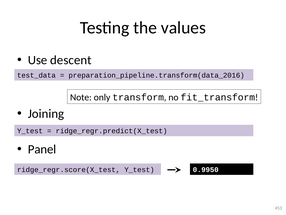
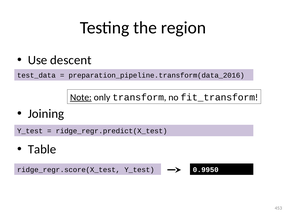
values: values -> region
Note underline: none -> present
Panel: Panel -> Table
